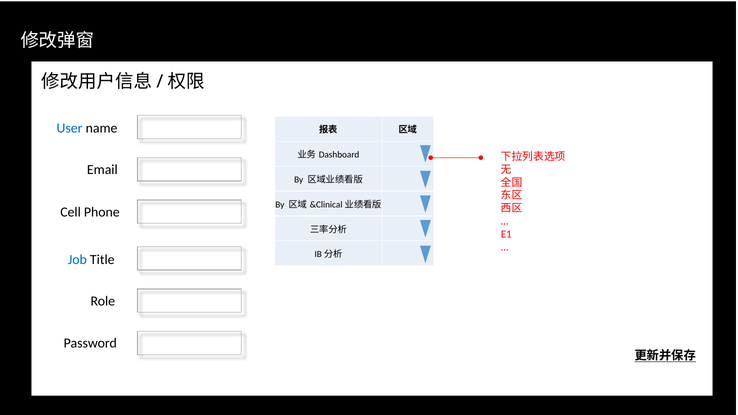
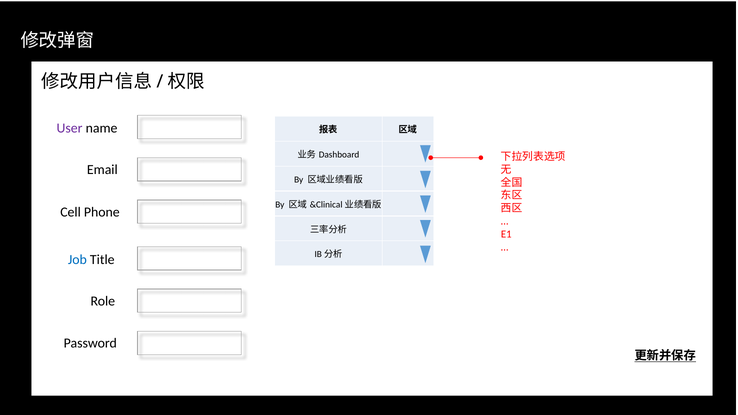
User colour: blue -> purple
